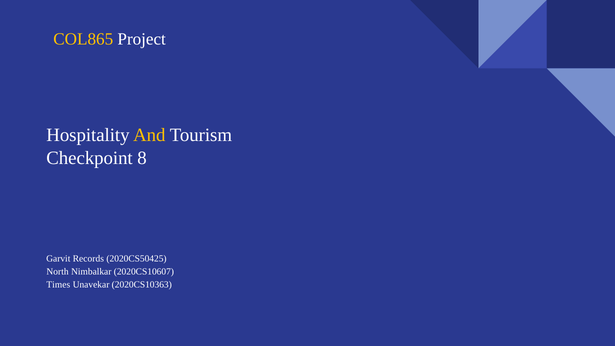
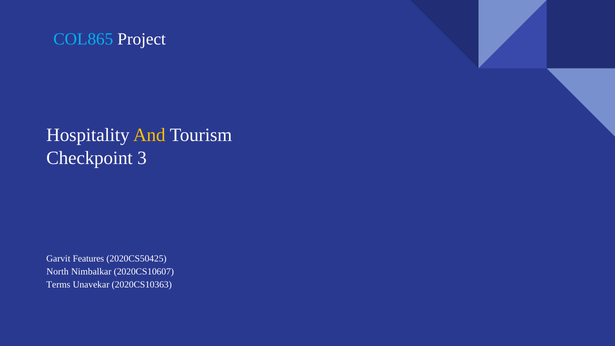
COL865 colour: yellow -> light blue
8: 8 -> 3
Records: Records -> Features
Times: Times -> Terms
